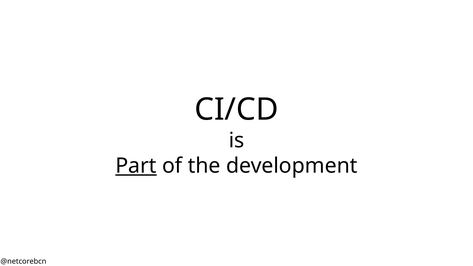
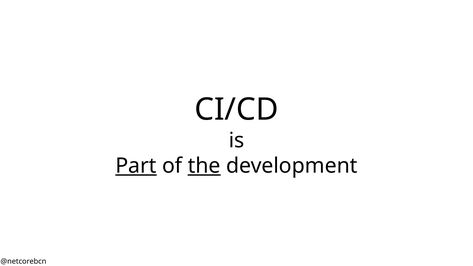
the underline: none -> present
